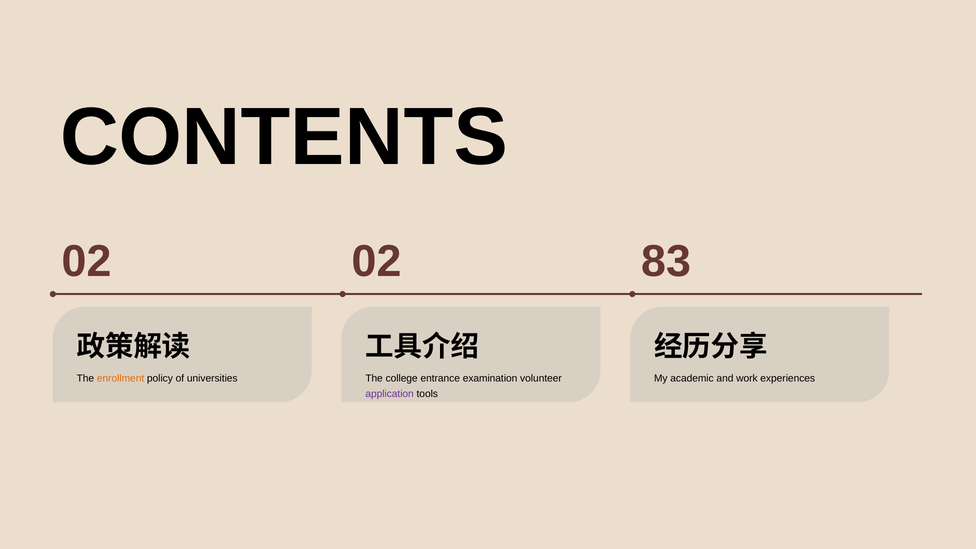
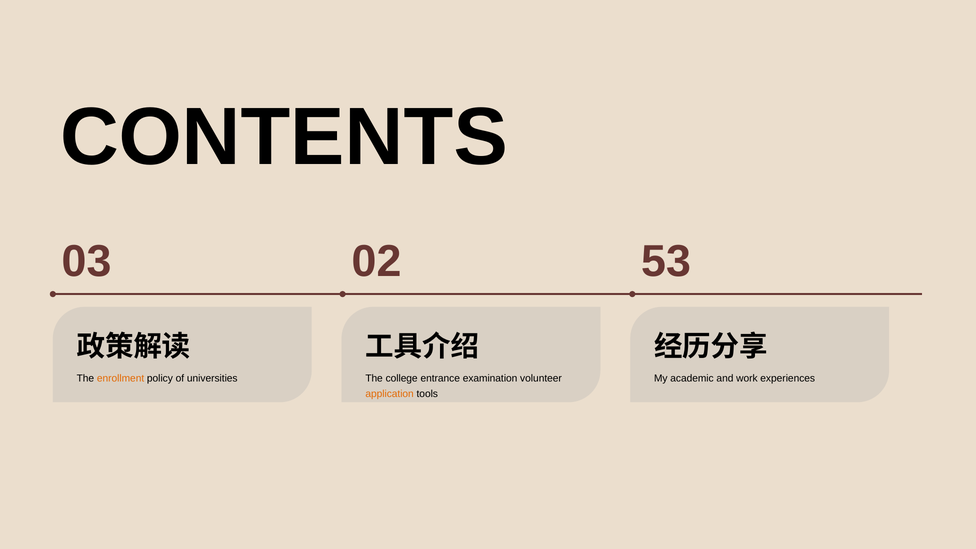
2 at (99, 262): 2 -> 3
8: 8 -> 5
application colour: purple -> orange
